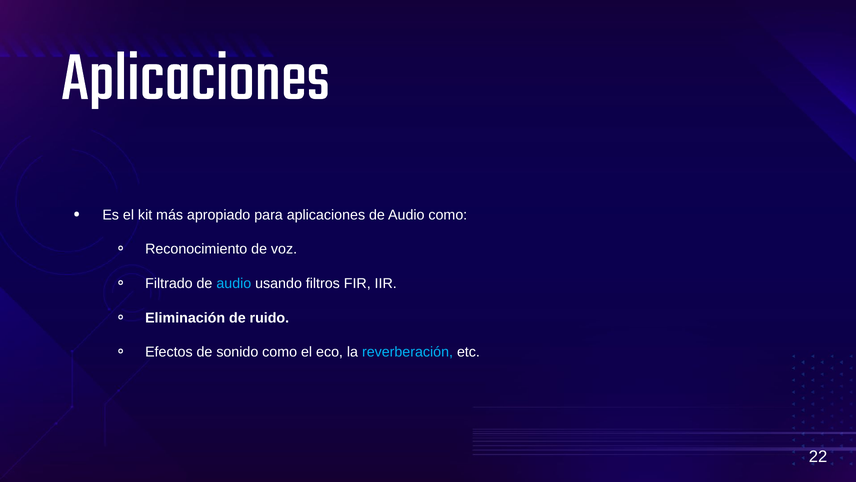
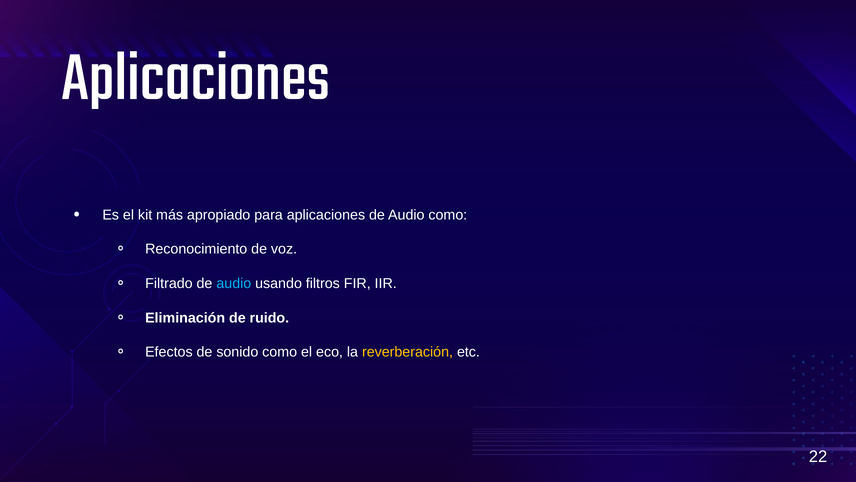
reverberación colour: light blue -> yellow
